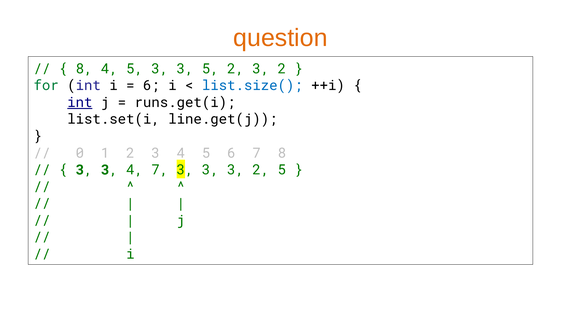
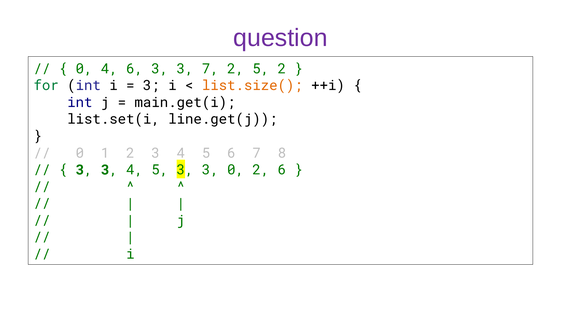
question colour: orange -> purple
8 at (84, 69): 8 -> 0
5 at (135, 69): 5 -> 6
3 5: 5 -> 7
3 at (261, 69): 3 -> 5
6 at (151, 86): 6 -> 3
list.size( colour: blue -> orange
int at (80, 102) underline: present -> none
runs.get(i: runs.get(i -> main.get(i
3 3 4 7: 7 -> 5
3 3 3: 3 -> 0
2 5: 5 -> 6
